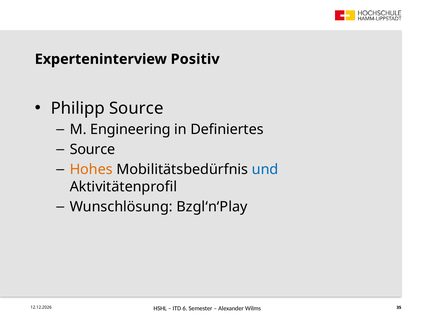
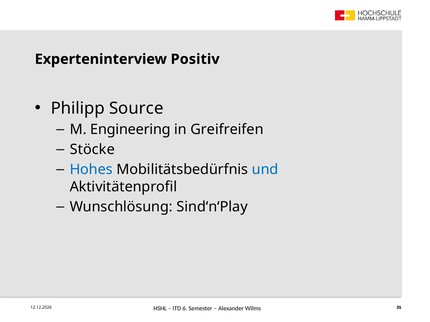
Definiertes: Definiertes -> Greifreifen
Source at (92, 150): Source -> Stöcke
Hohes colour: orange -> blue
Bzgl‘n‘Play: Bzgl‘n‘Play -> Sind‘n‘Play
